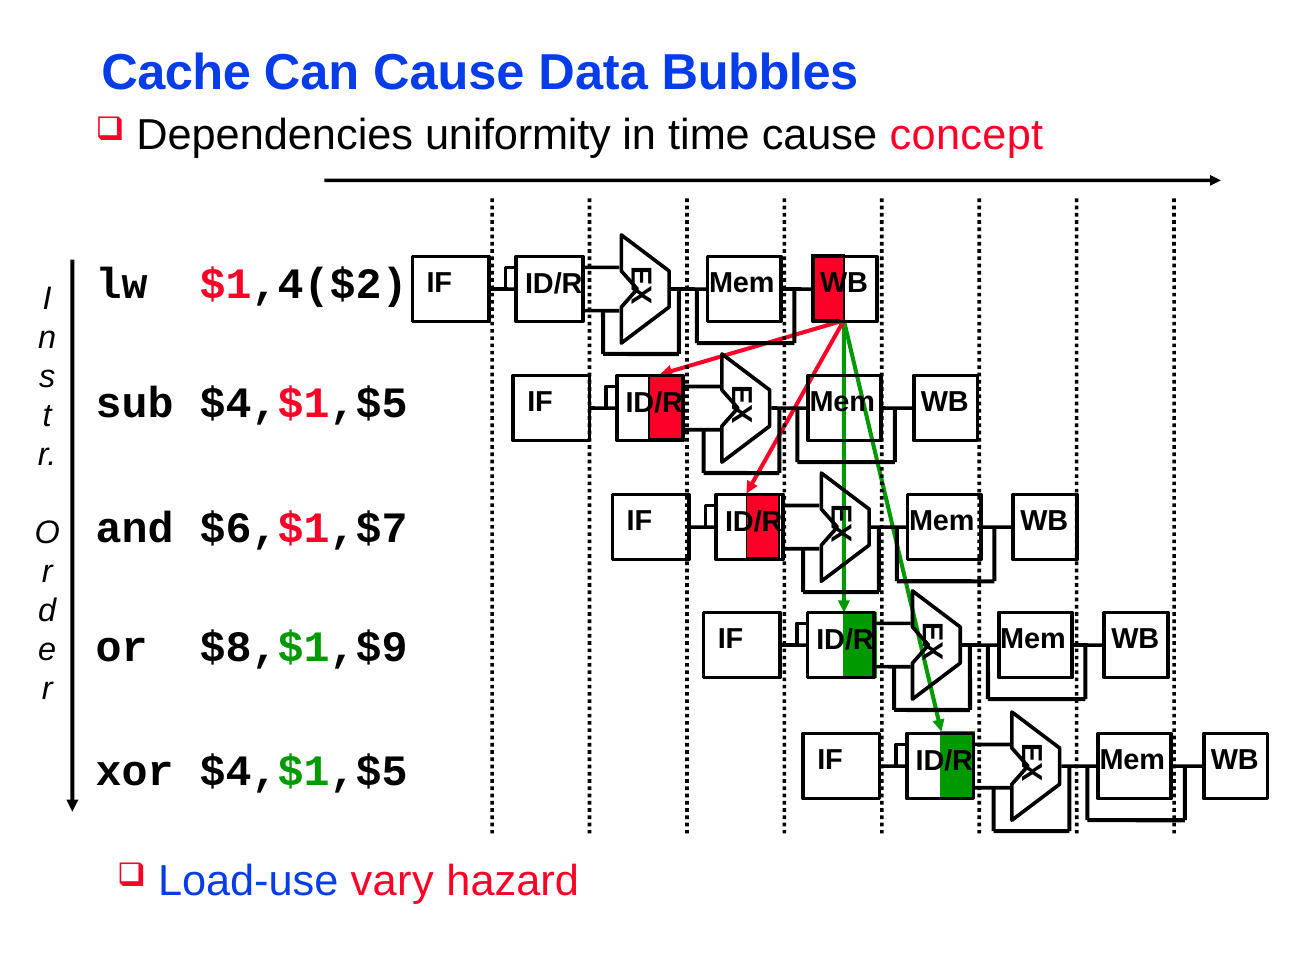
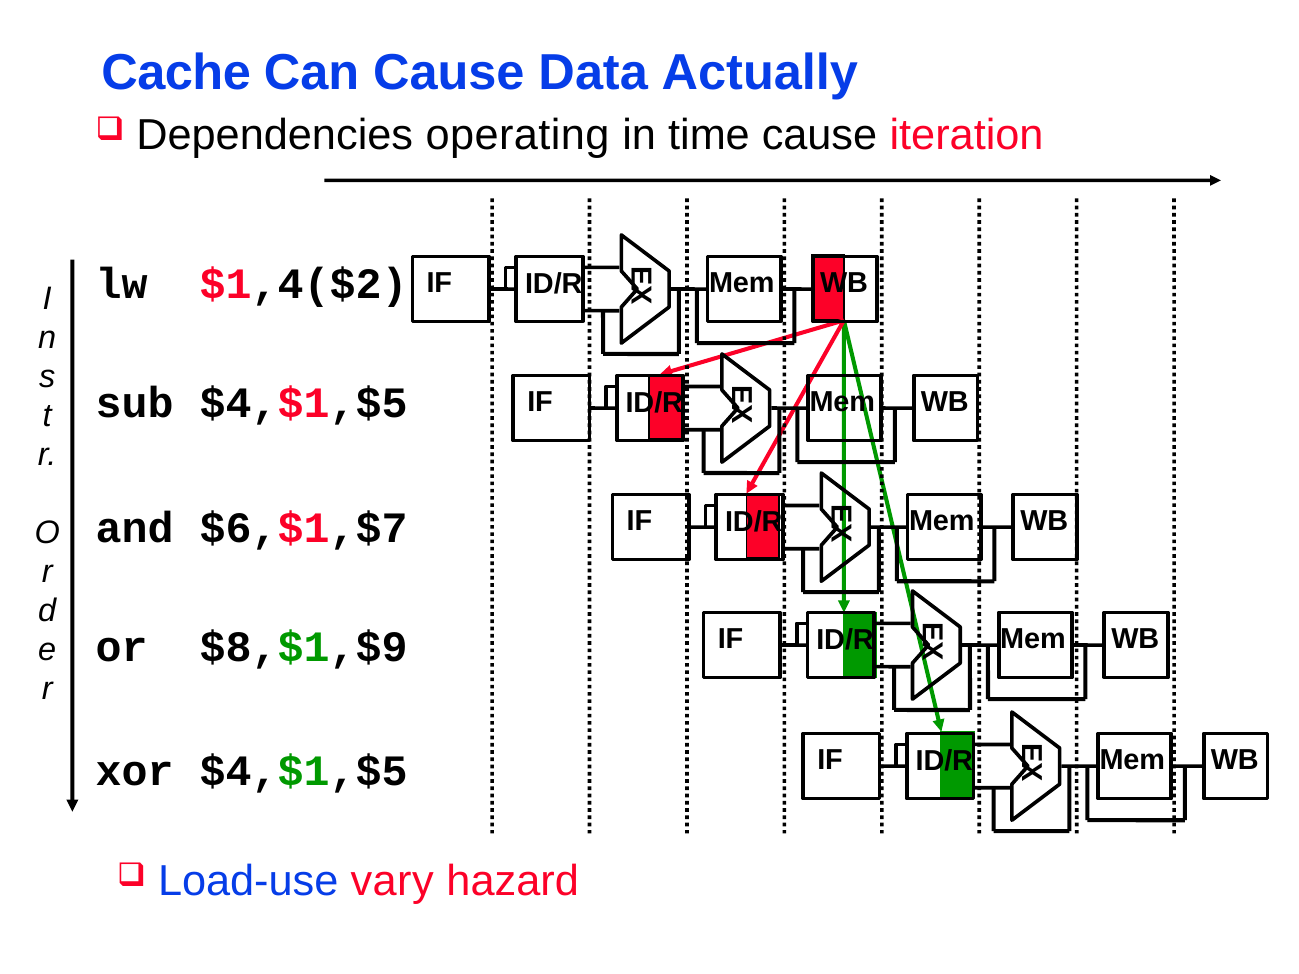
Bubbles: Bubbles -> Actually
uniformity: uniformity -> operating
concept: concept -> iteration
